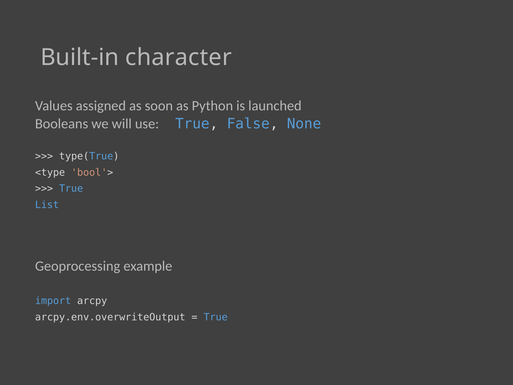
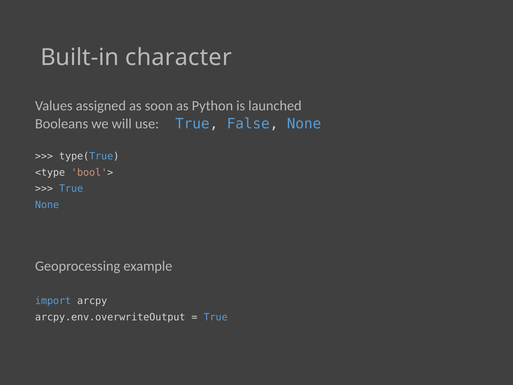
List at (47, 205): List -> None
